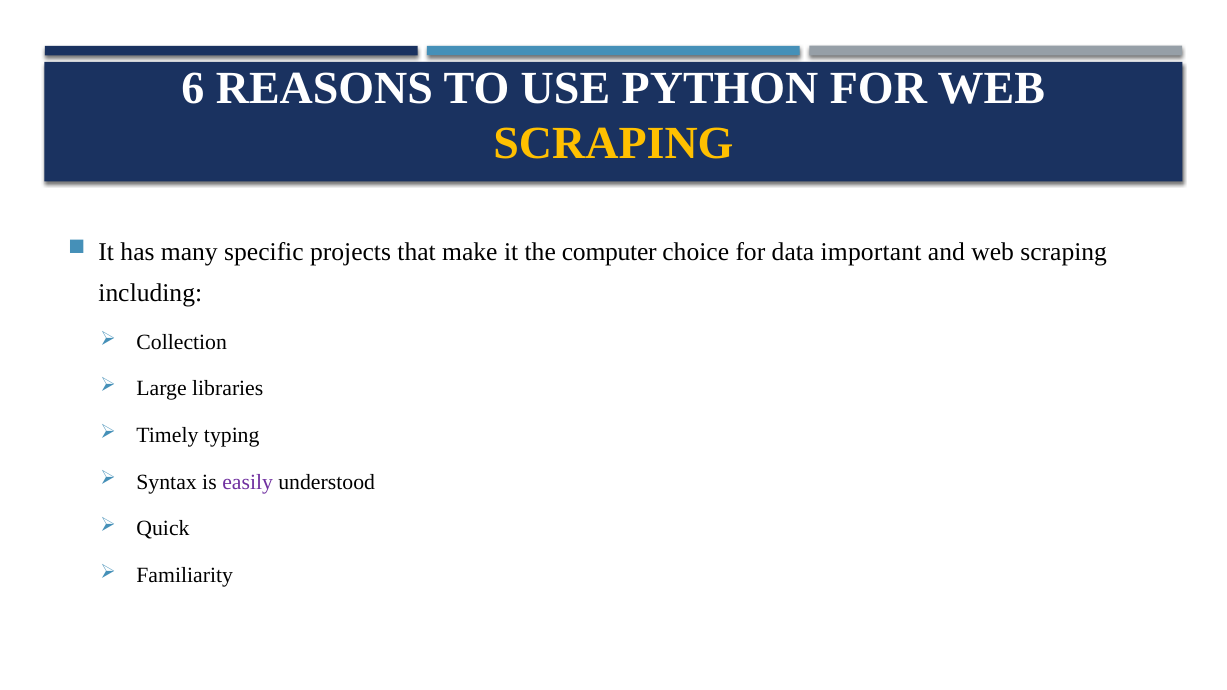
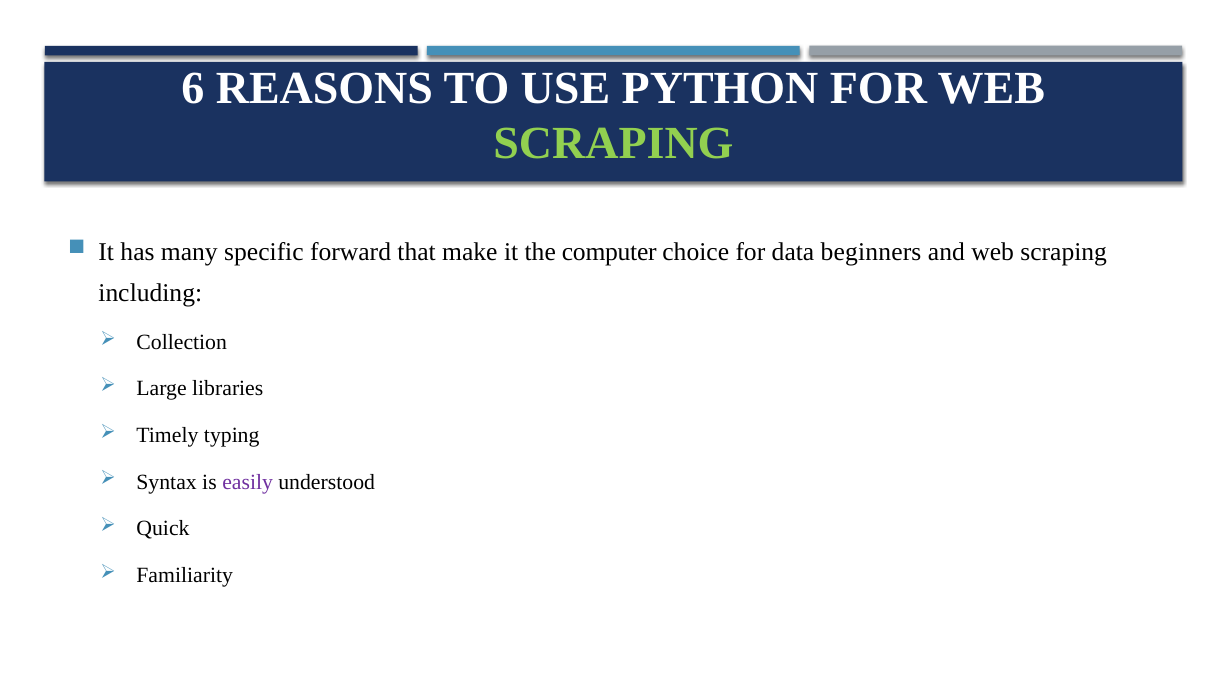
SCRAPING at (613, 144) colour: yellow -> light green
projects: projects -> forward
important: important -> beginners
